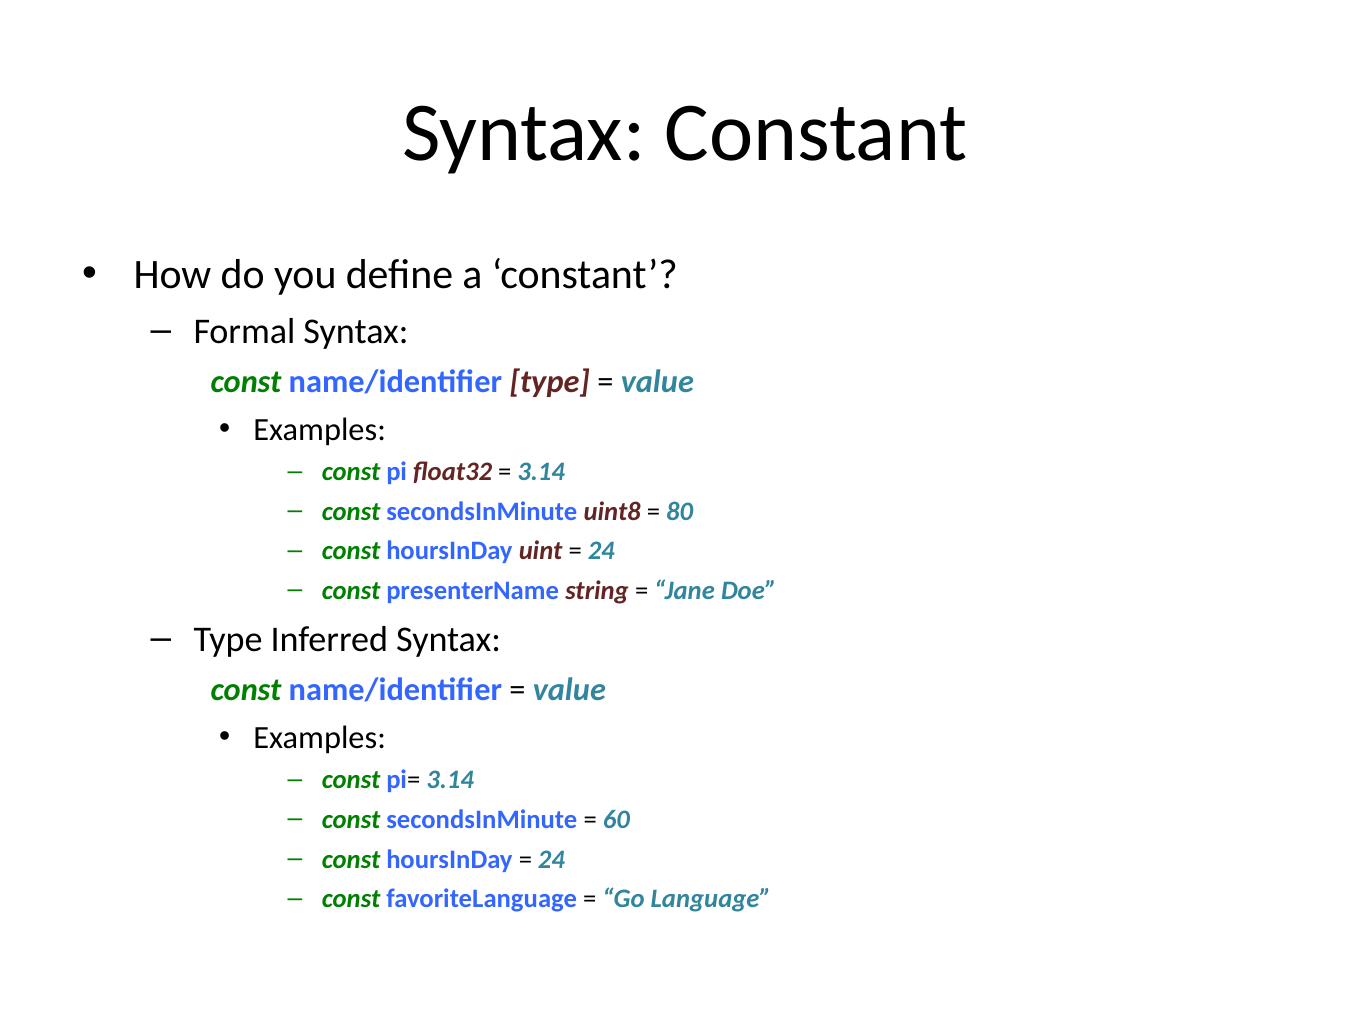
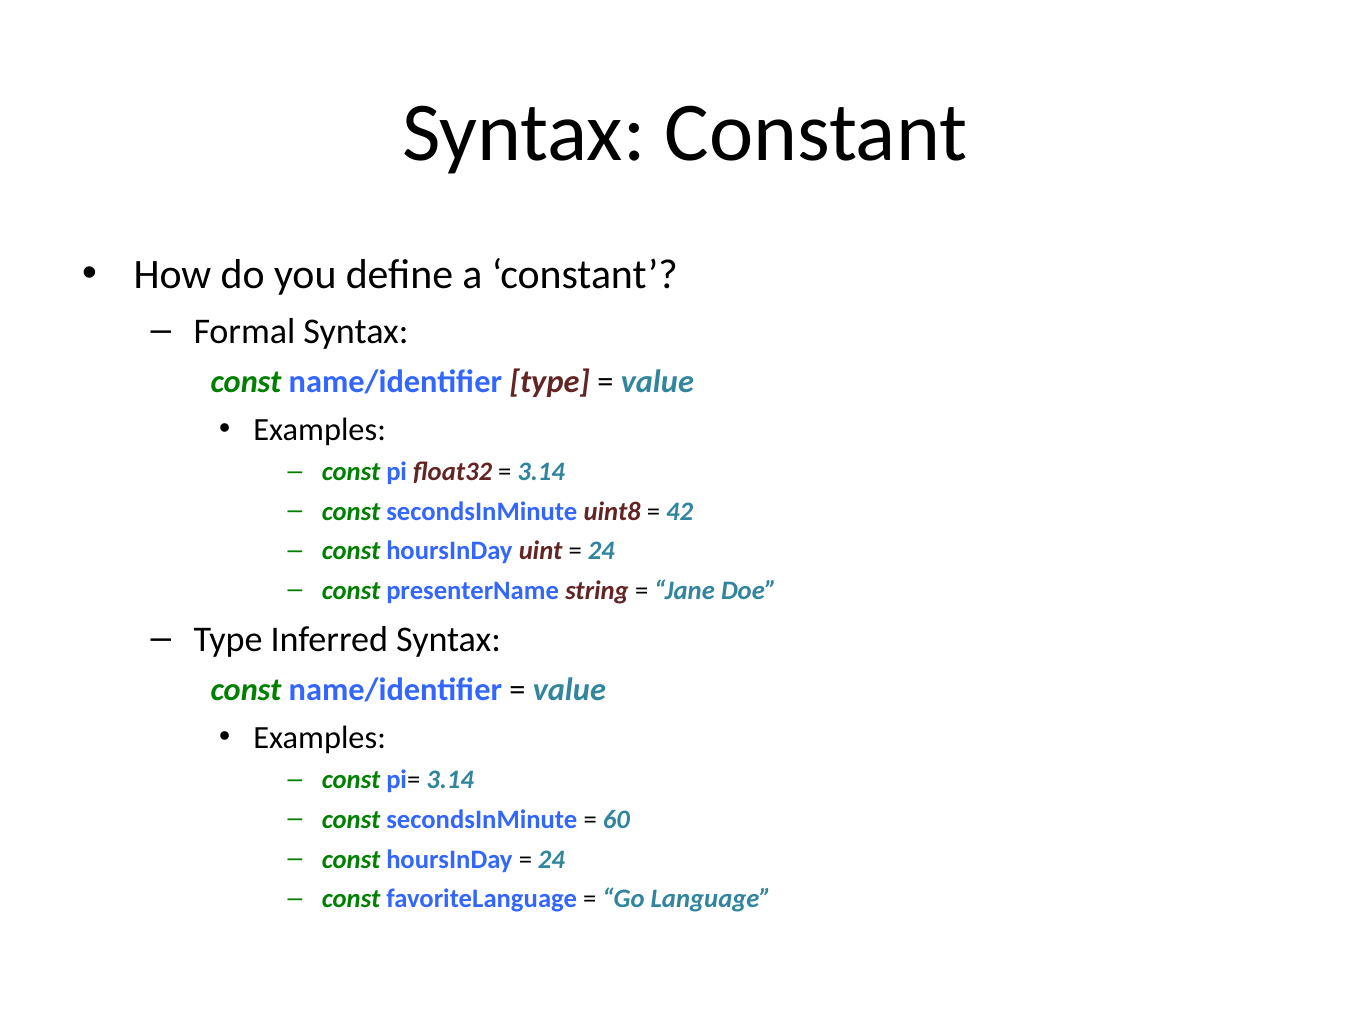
80: 80 -> 42
